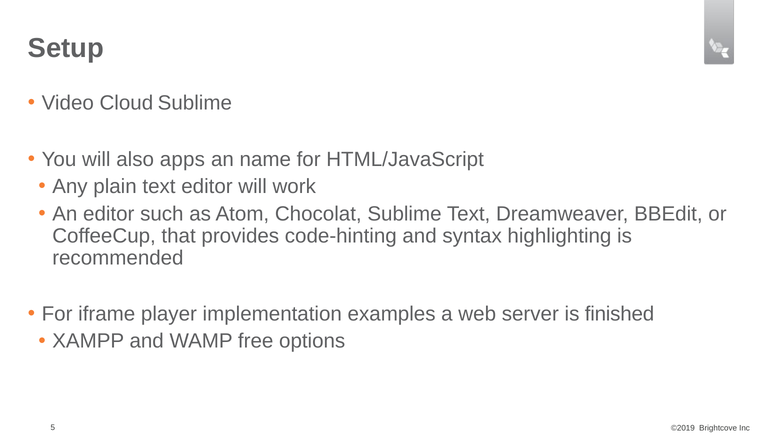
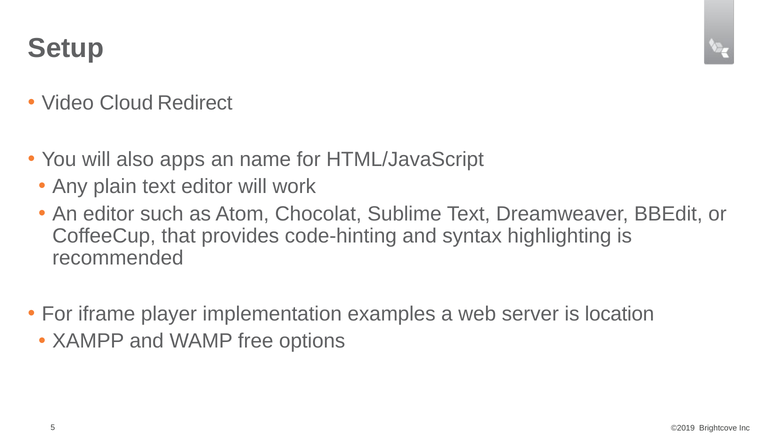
Cloud Sublime: Sublime -> Redirect
finished: finished -> location
